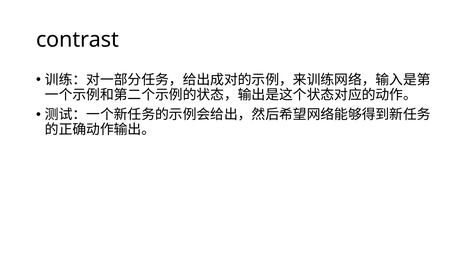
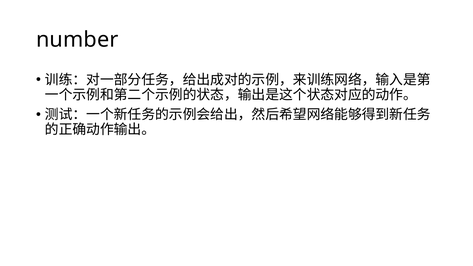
contrast: contrast -> number
